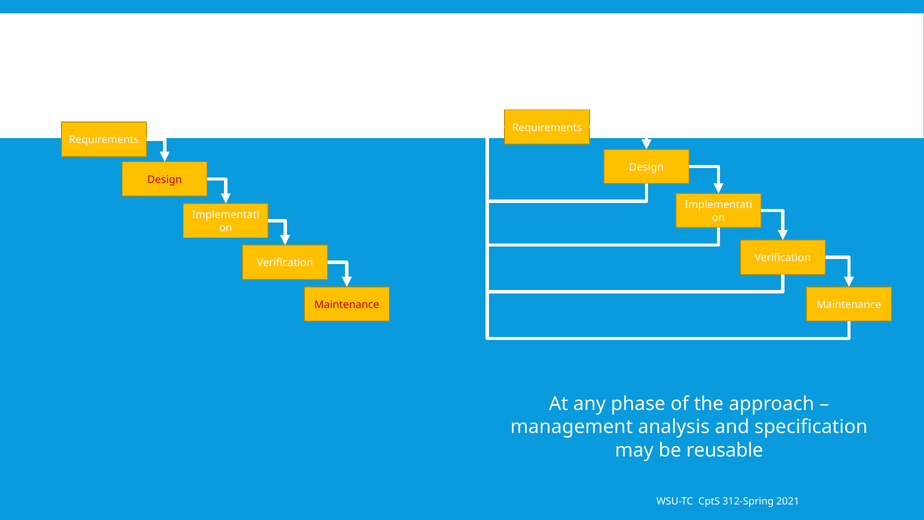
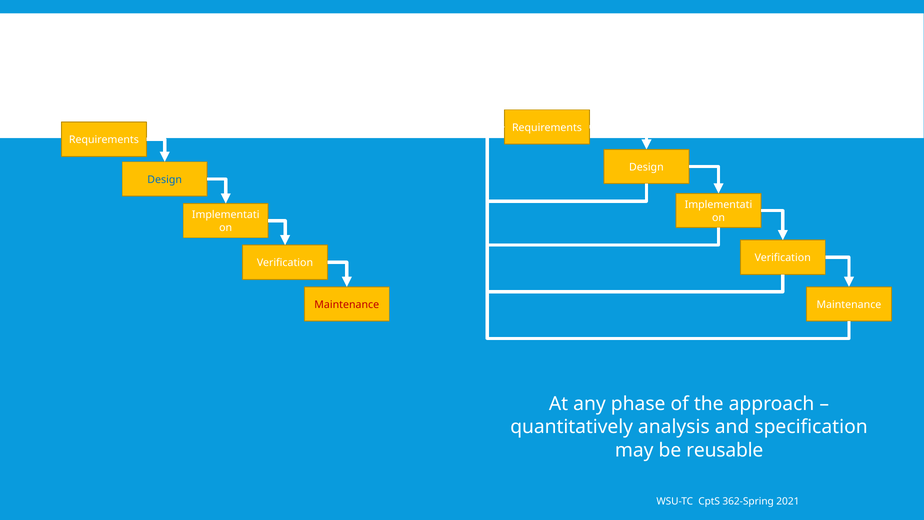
Design at (165, 180) colour: red -> blue
management: management -> quantitatively
312-Spring: 312-Spring -> 362-Spring
